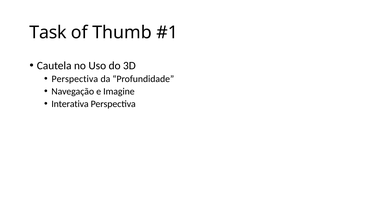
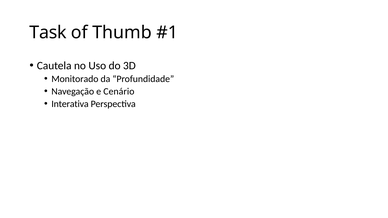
Perspectiva at (75, 79): Perspectiva -> Monitorado
Imagine: Imagine -> Cenário
